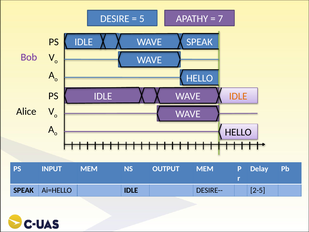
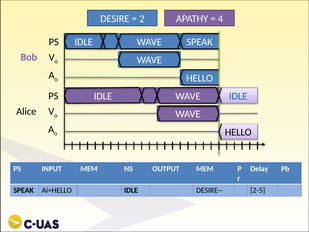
5: 5 -> 2
7: 7 -> 4
IDLE at (238, 96) colour: orange -> blue
